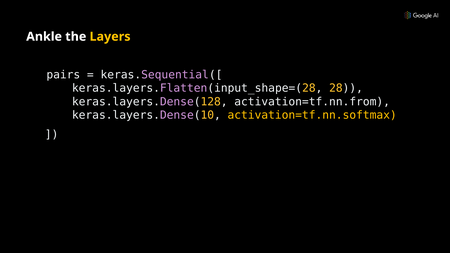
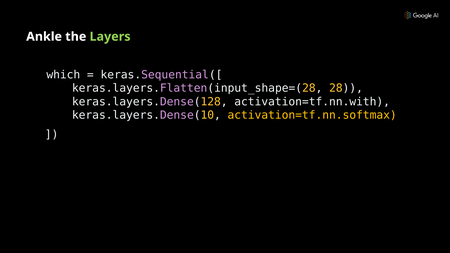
Layers colour: yellow -> light green
pairs: pairs -> which
activation=tf.nn.from: activation=tf.nn.from -> activation=tf.nn.with
